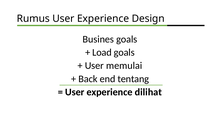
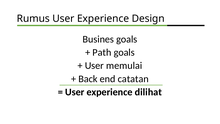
Load: Load -> Path
tentang: tentang -> catatan
